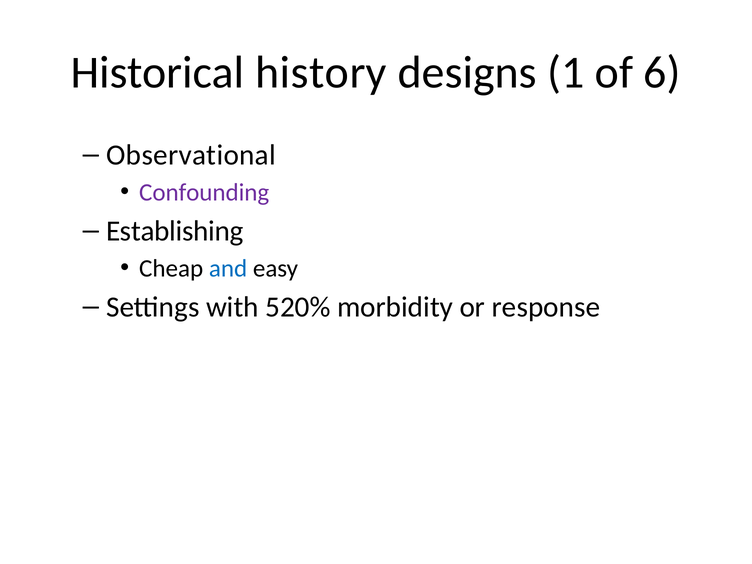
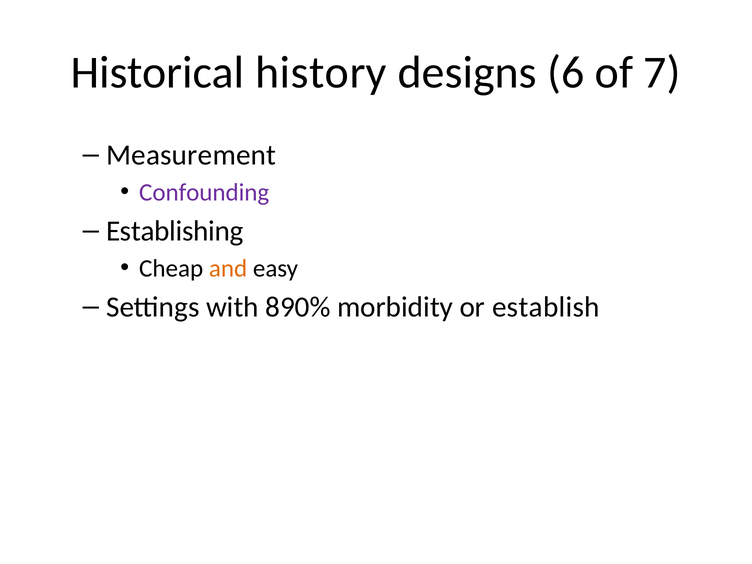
1: 1 -> 6
6: 6 -> 7
Observational: Observational -> Measurement
and colour: blue -> orange
520%: 520% -> 890%
response: response -> establish
